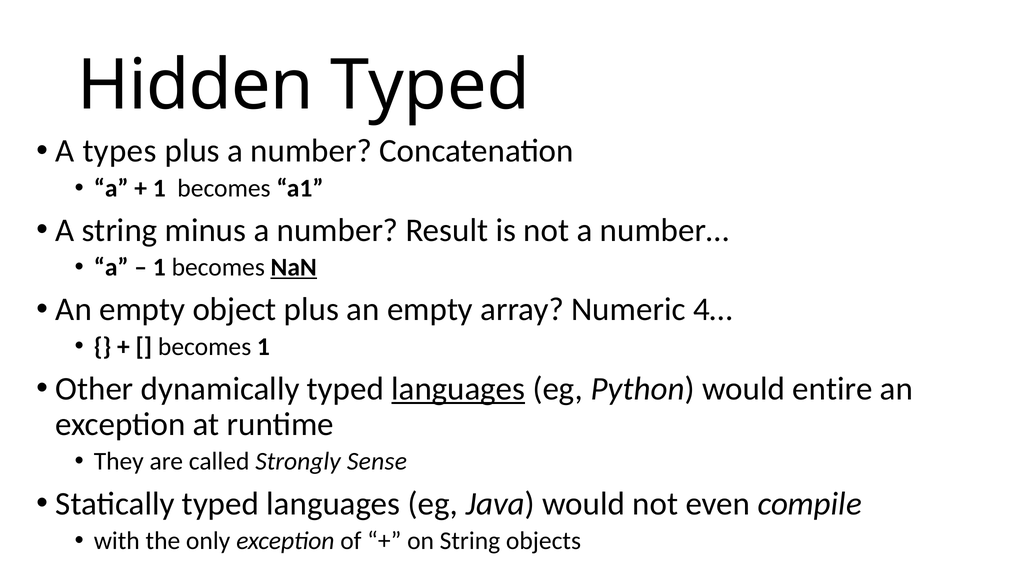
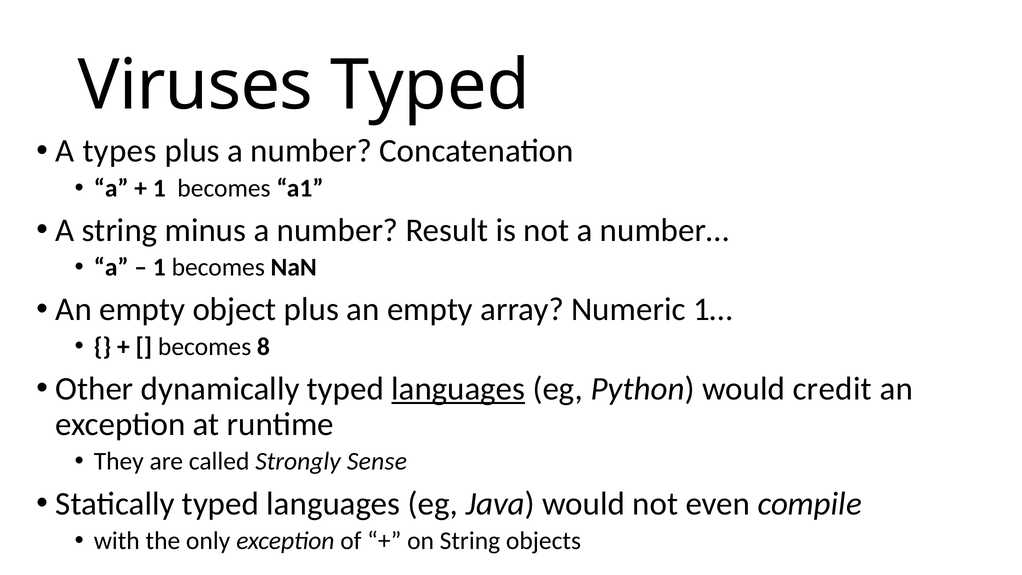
Hidden: Hidden -> Viruses
NaN underline: present -> none
4…: 4… -> 1…
becomes 1: 1 -> 8
entire: entire -> credit
